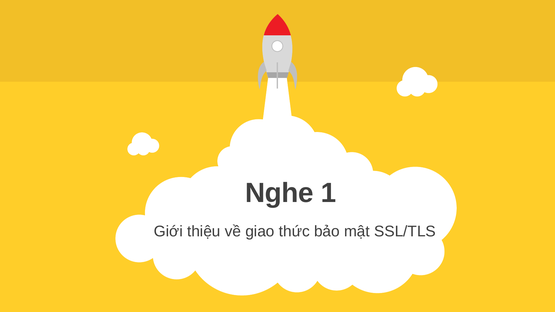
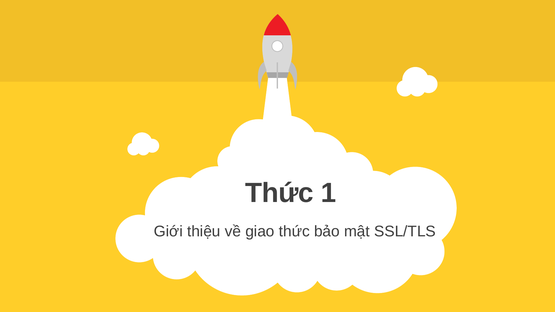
Nghe at (279, 193): Nghe -> Thức
